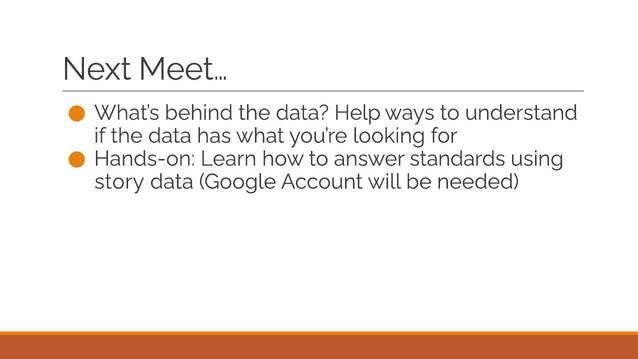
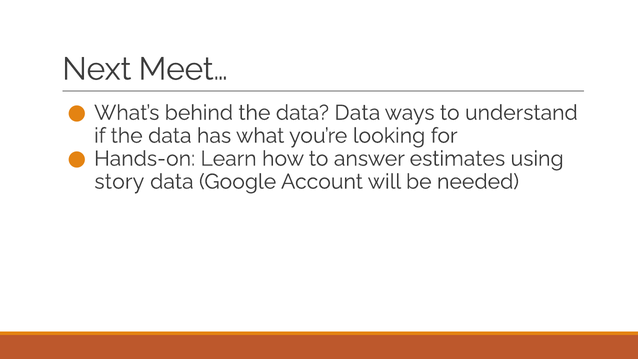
data Help: Help -> Data
standards: standards -> estimates
